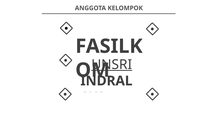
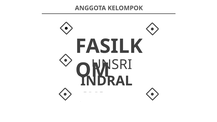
UNSRI underline: present -> none
